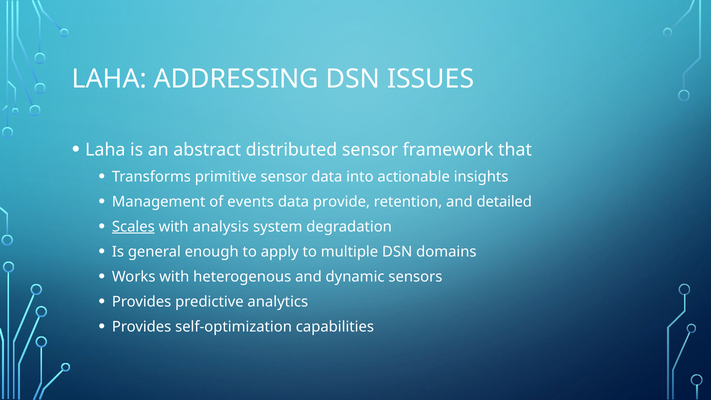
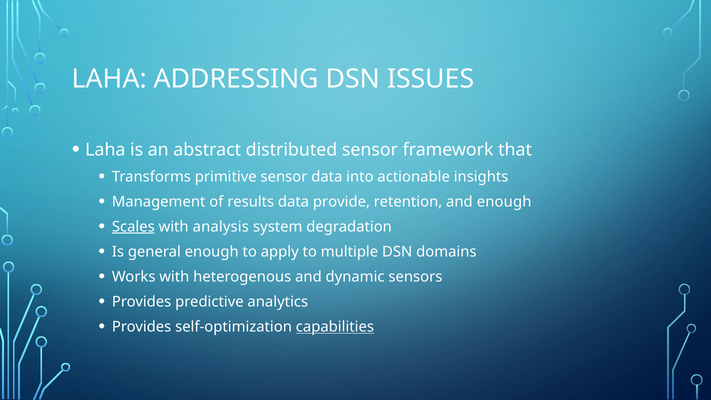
events: events -> results
and detailed: detailed -> enough
capabilities underline: none -> present
